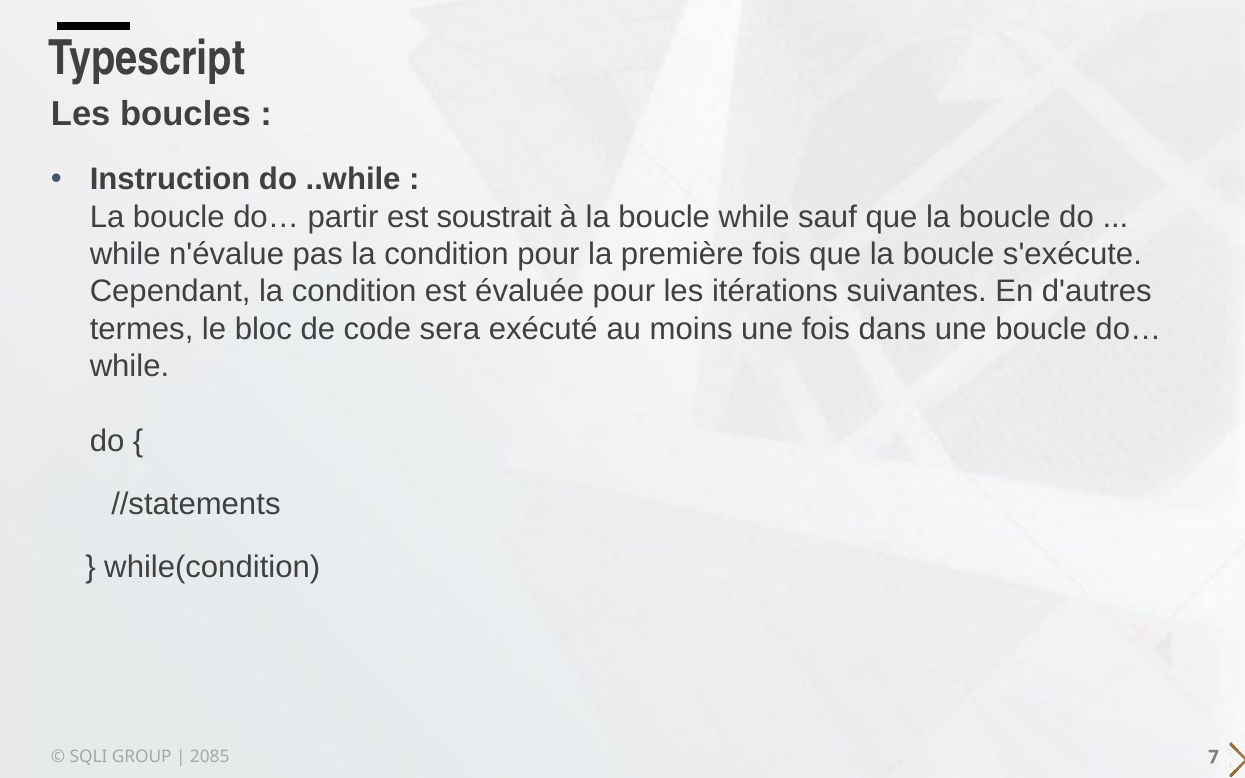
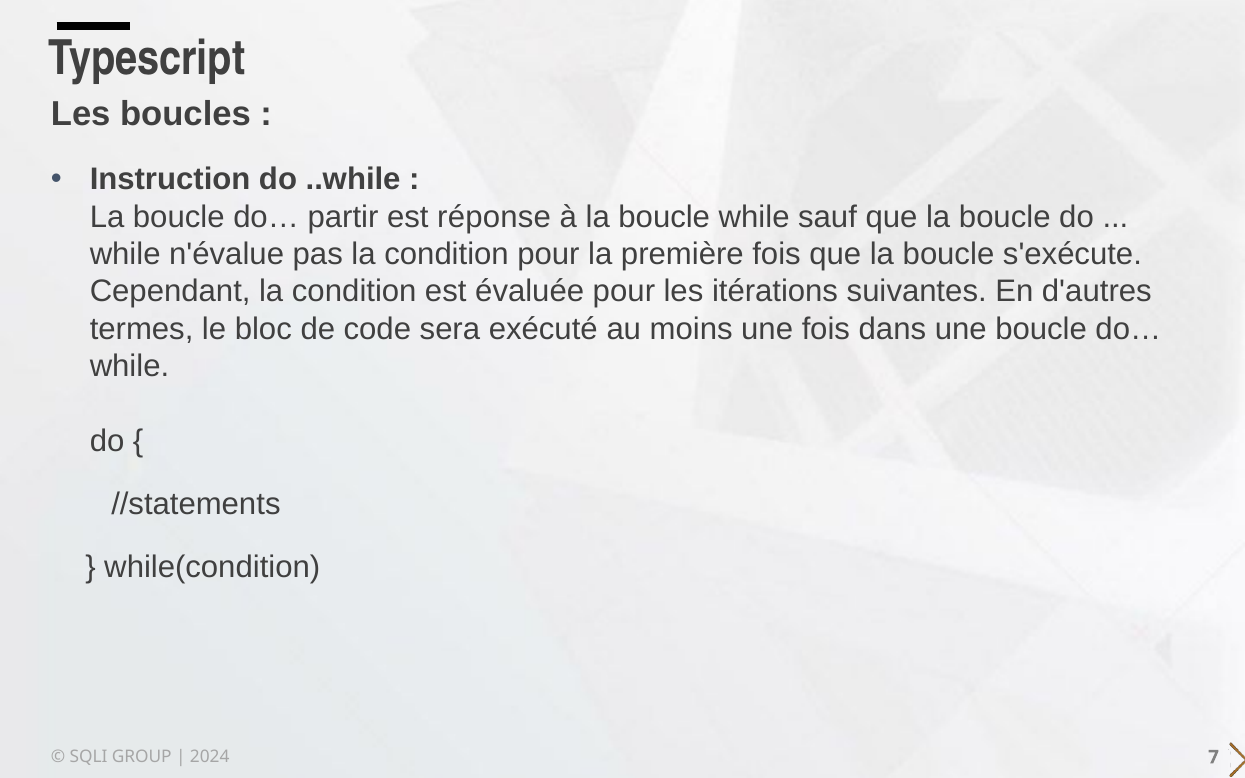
soustrait: soustrait -> réponse
2085: 2085 -> 2024
